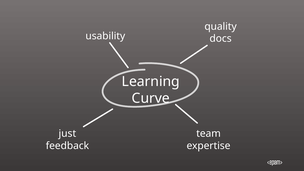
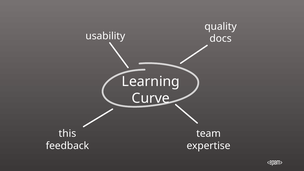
just: just -> this
